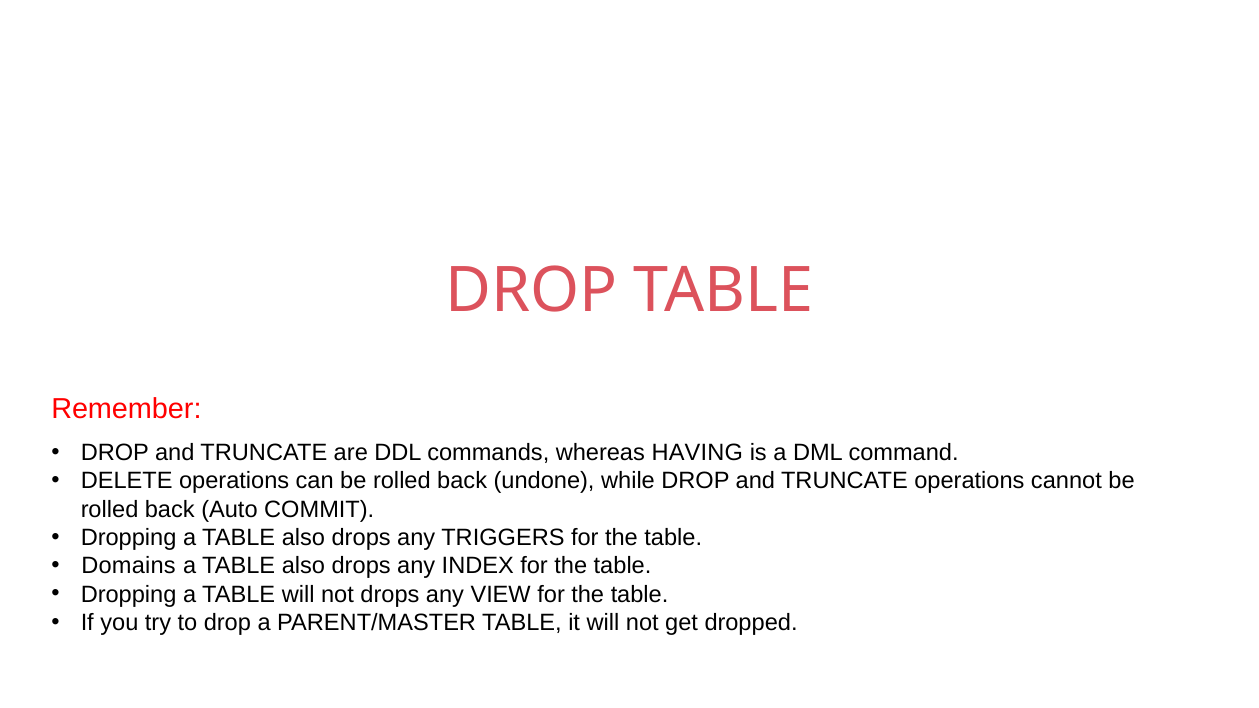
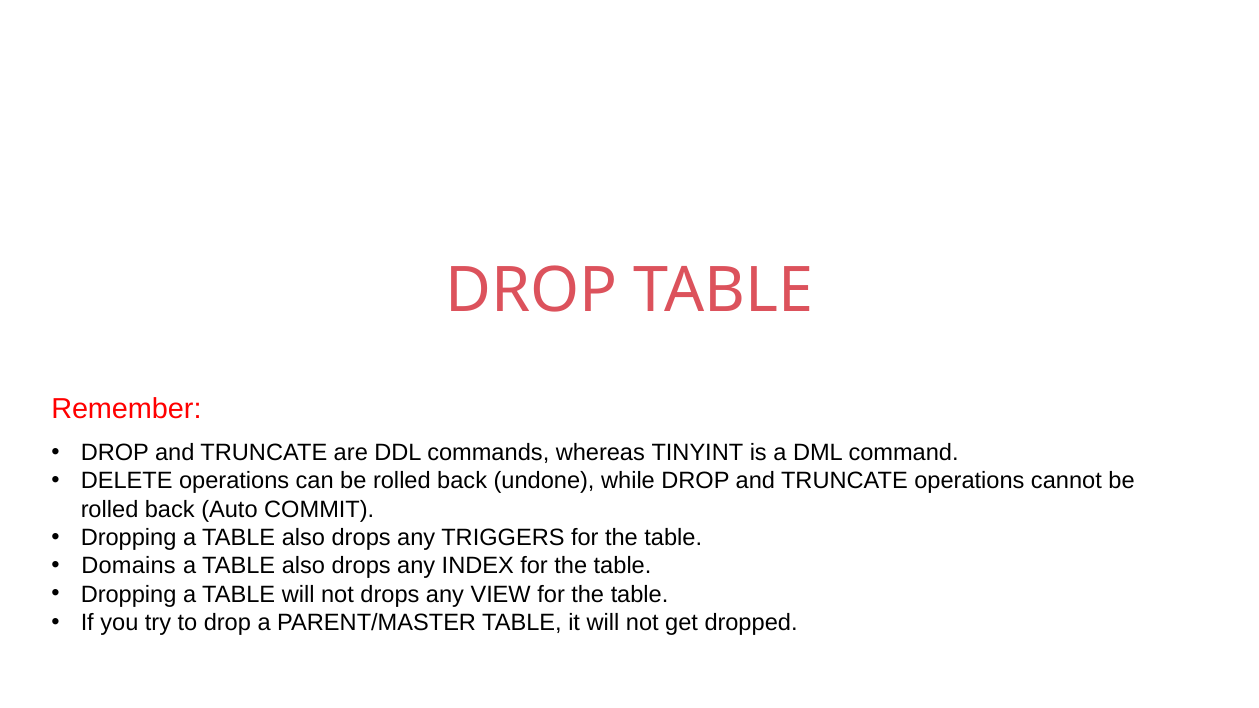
HAVING: HAVING -> TINYINT
